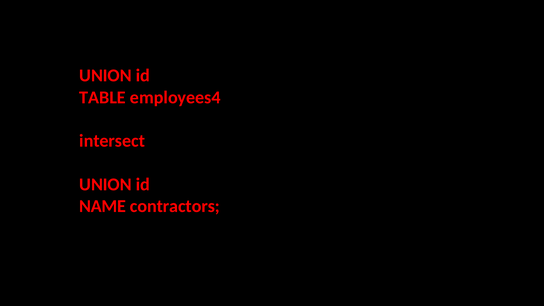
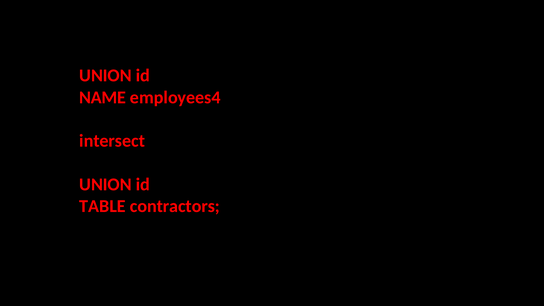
TABLE: TABLE -> NAME
NAME: NAME -> TABLE
